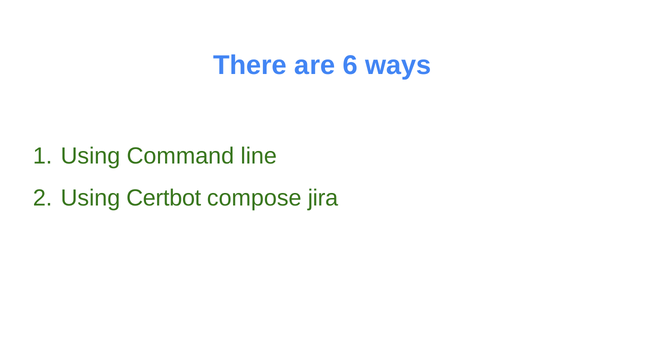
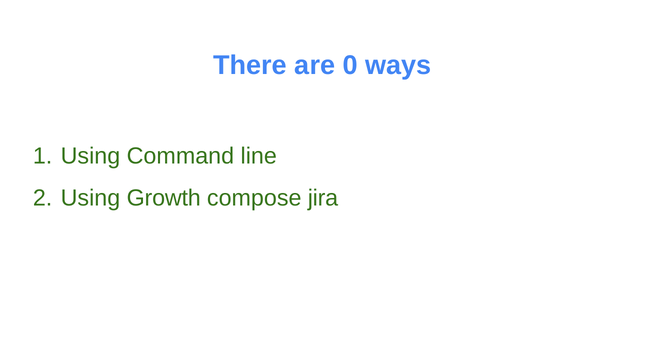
6: 6 -> 0
Certbot: Certbot -> Growth
